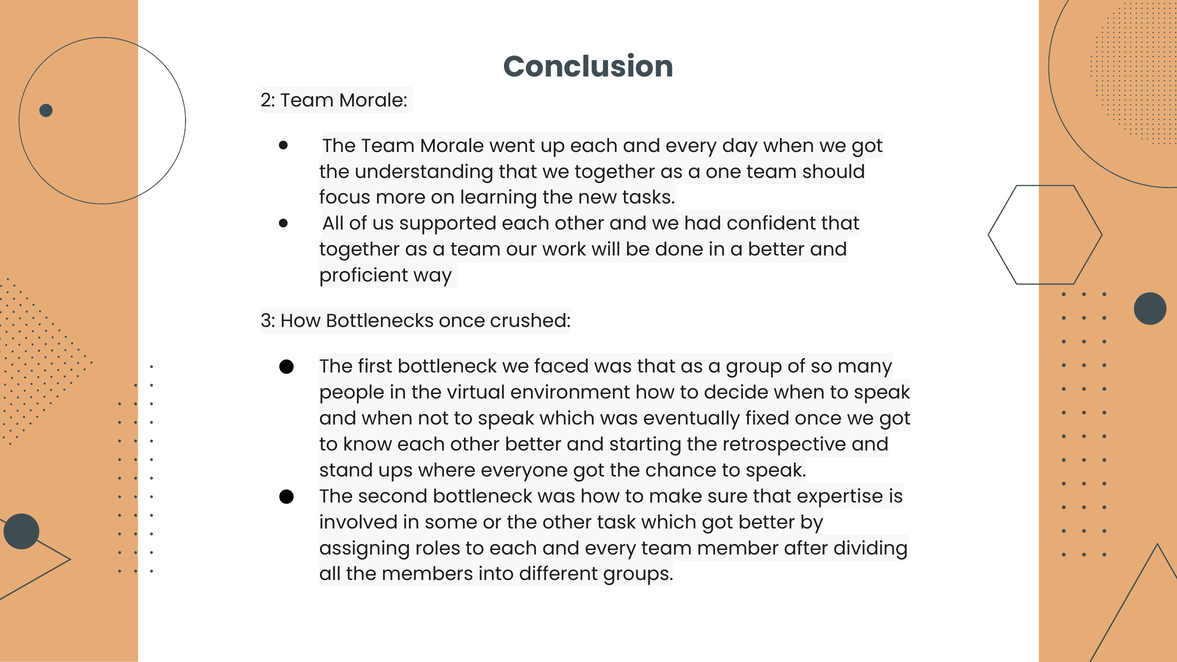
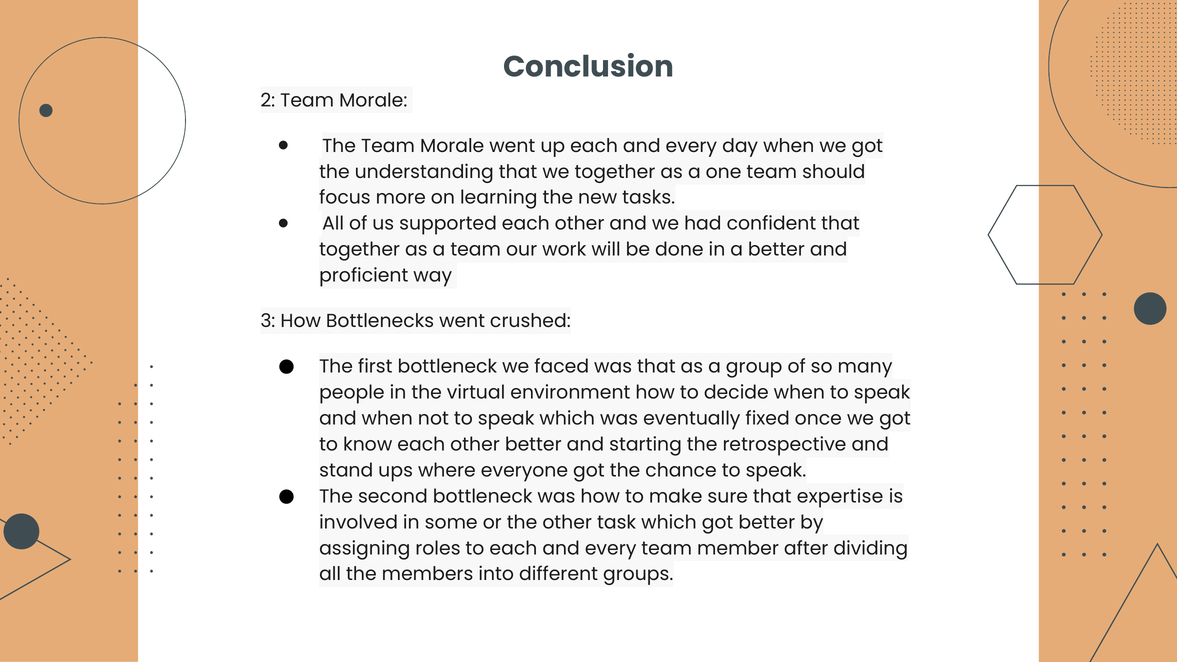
Bottlenecks once: once -> went
